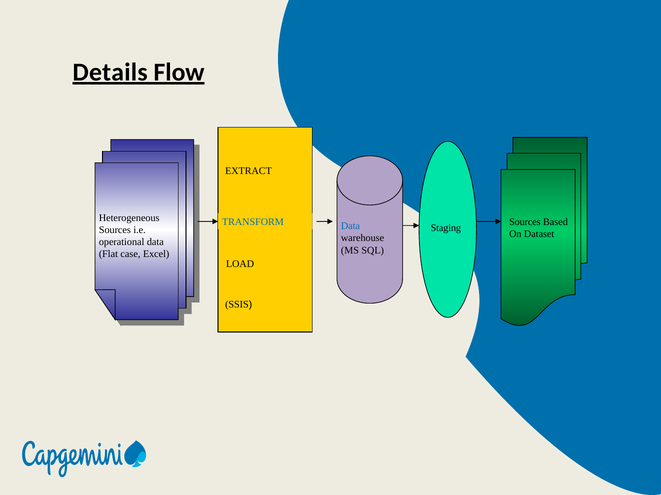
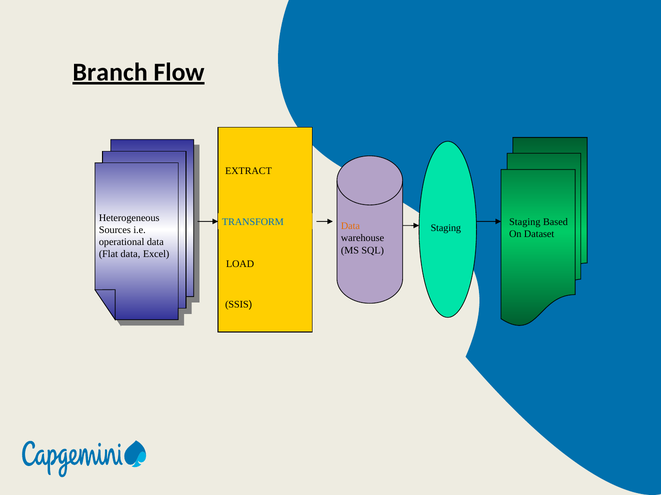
Details: Details -> Branch
Sources at (525, 222): Sources -> Staging
Data at (350, 226) colour: blue -> orange
Flat case: case -> data
